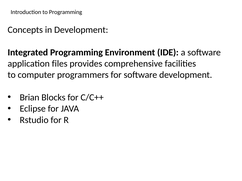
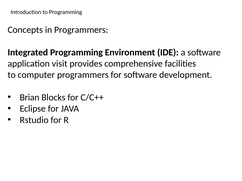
in Development: Development -> Programmers
files: files -> visit
